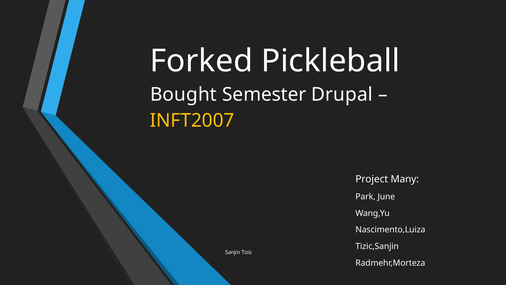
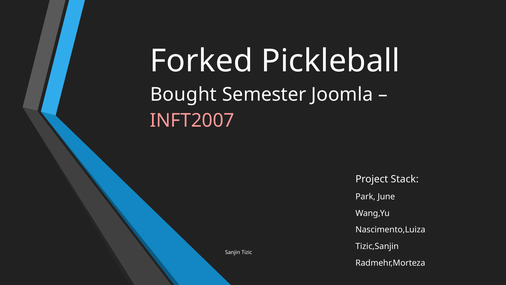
Drupal: Drupal -> Joomla
INFT2007 colour: yellow -> pink
Many: Many -> Stack
